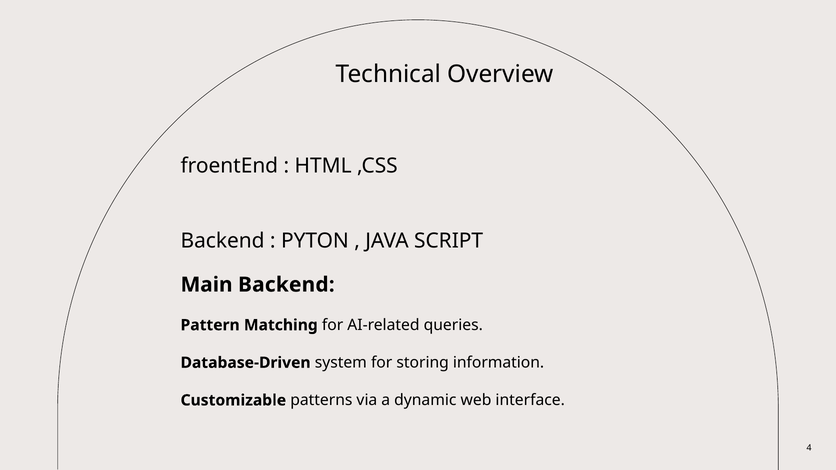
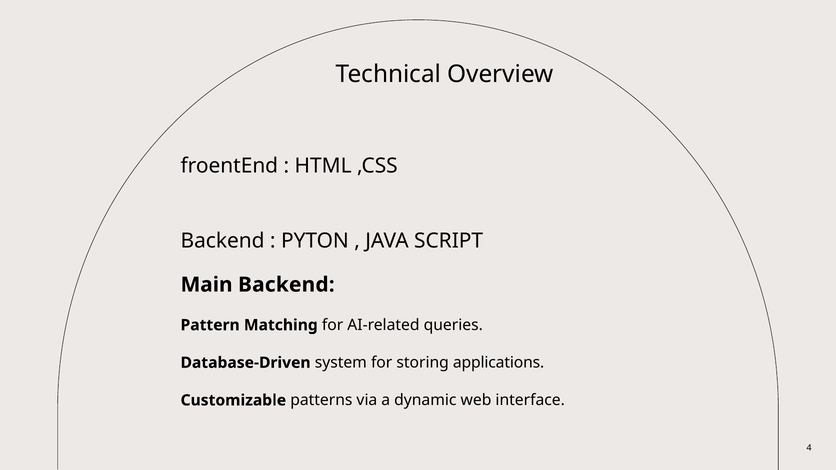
information: information -> applications
